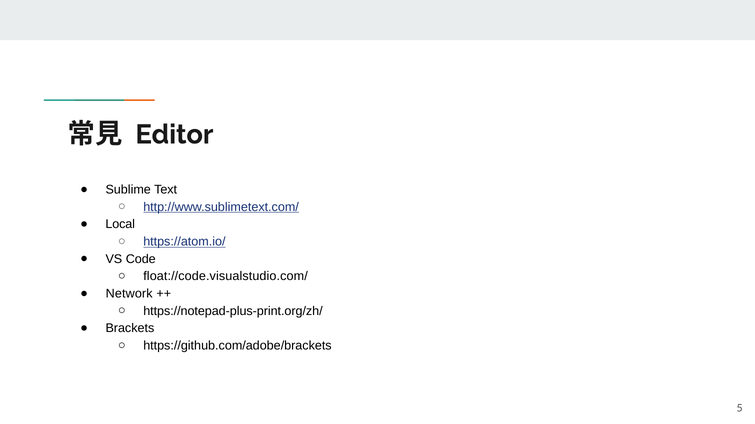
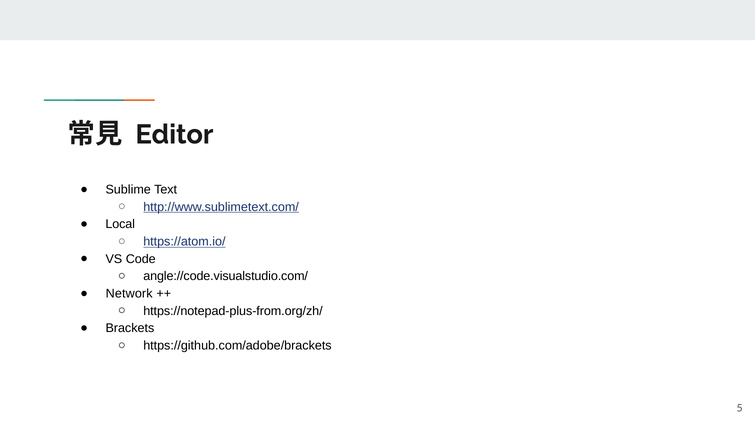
float://code.visualstudio.com/: float://code.visualstudio.com/ -> angle://code.visualstudio.com/
https://notepad-plus-print.org/zh/: https://notepad-plus-print.org/zh/ -> https://notepad-plus-from.org/zh/
